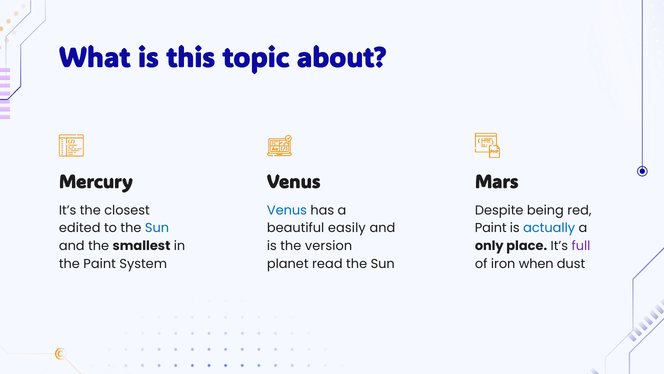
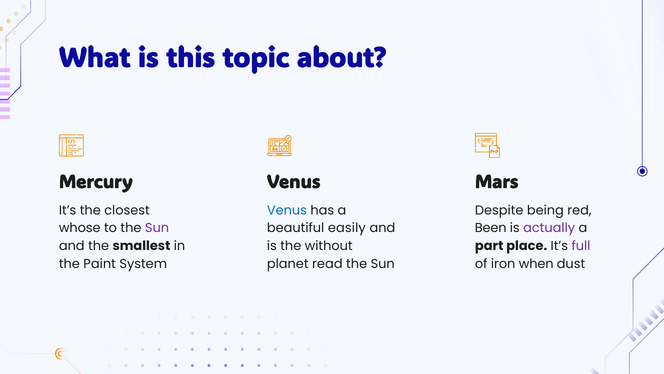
edited: edited -> whose
Sun at (157, 228) colour: blue -> purple
Paint at (491, 228): Paint -> Been
actually colour: blue -> purple
version: version -> without
only: only -> part
